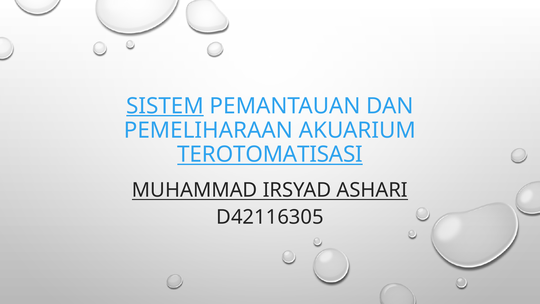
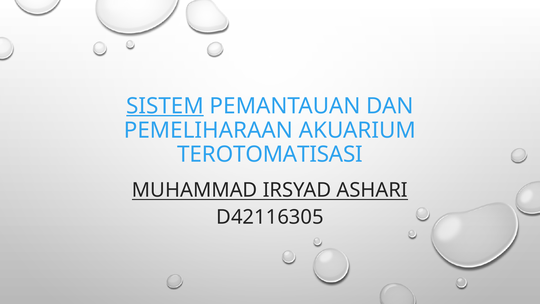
TEROTOMATISASI underline: present -> none
